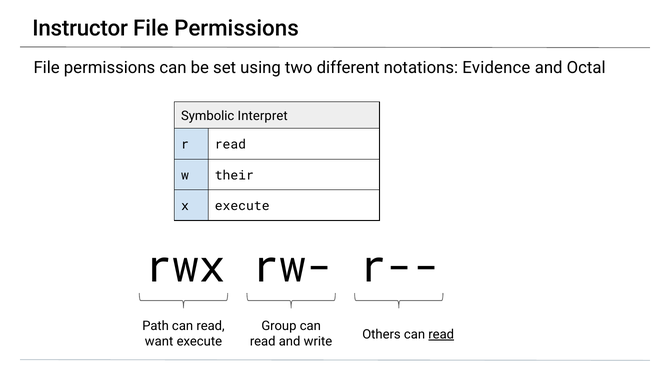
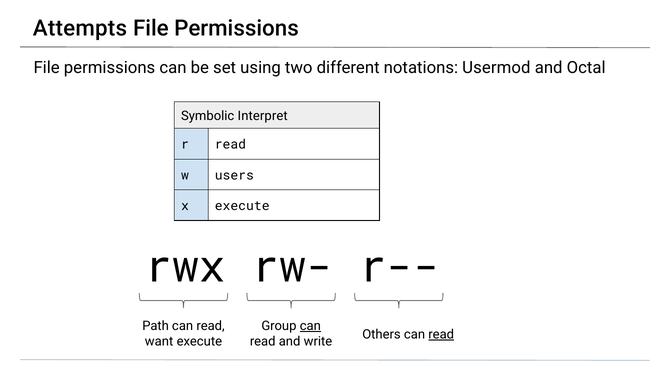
Instructor: Instructor -> Attempts
Evidence: Evidence -> Usermod
their: their -> users
can at (310, 326) underline: none -> present
